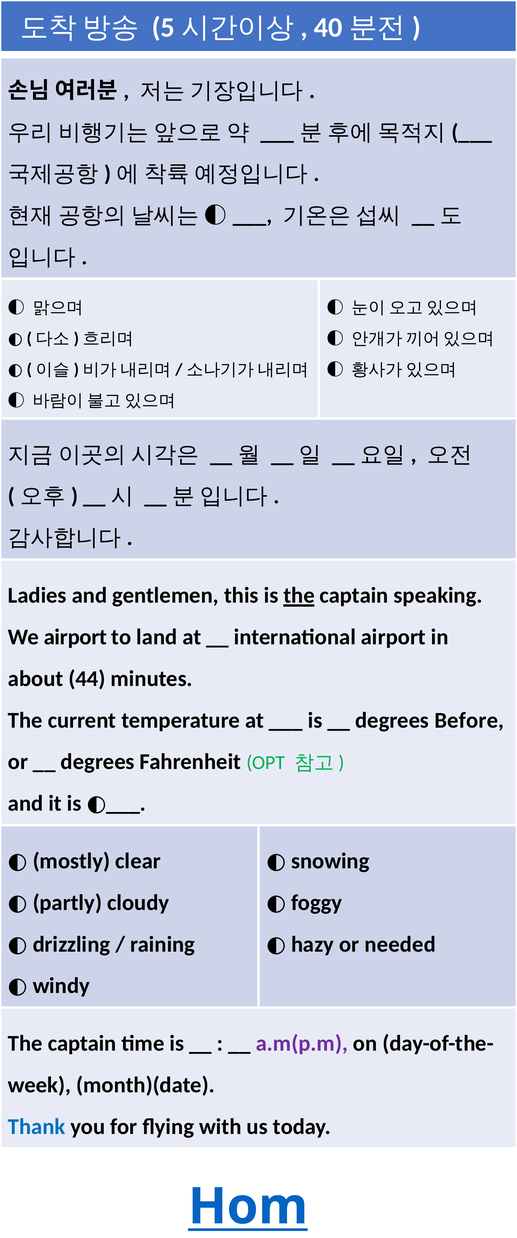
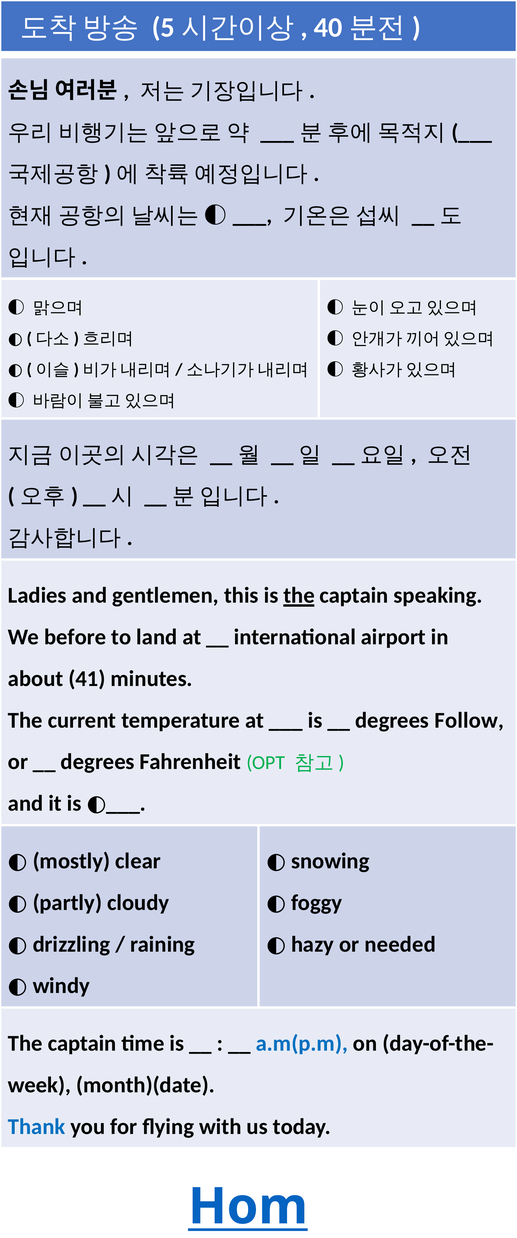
We airport: airport -> before
44: 44 -> 41
Before: Before -> Follow
a.m(p.m colour: purple -> blue
